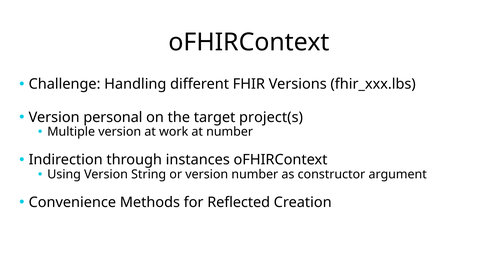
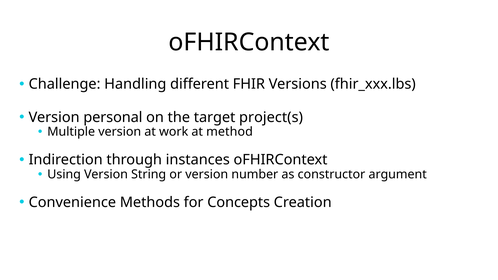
at number: number -> method
Reflected: Reflected -> Concepts
